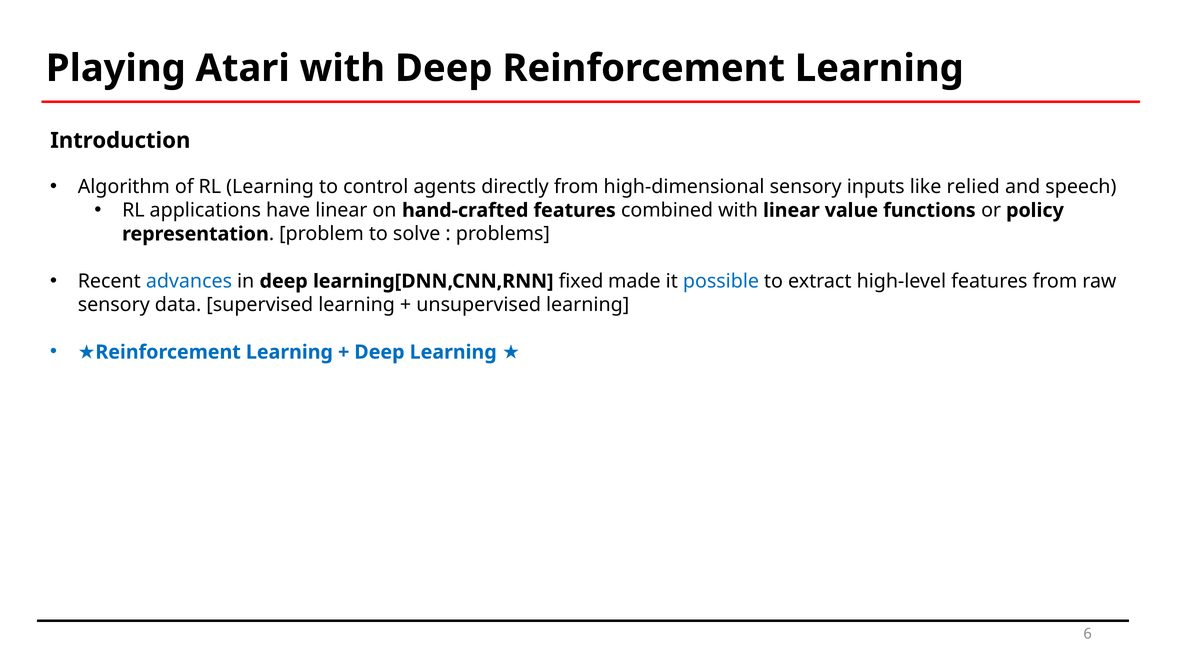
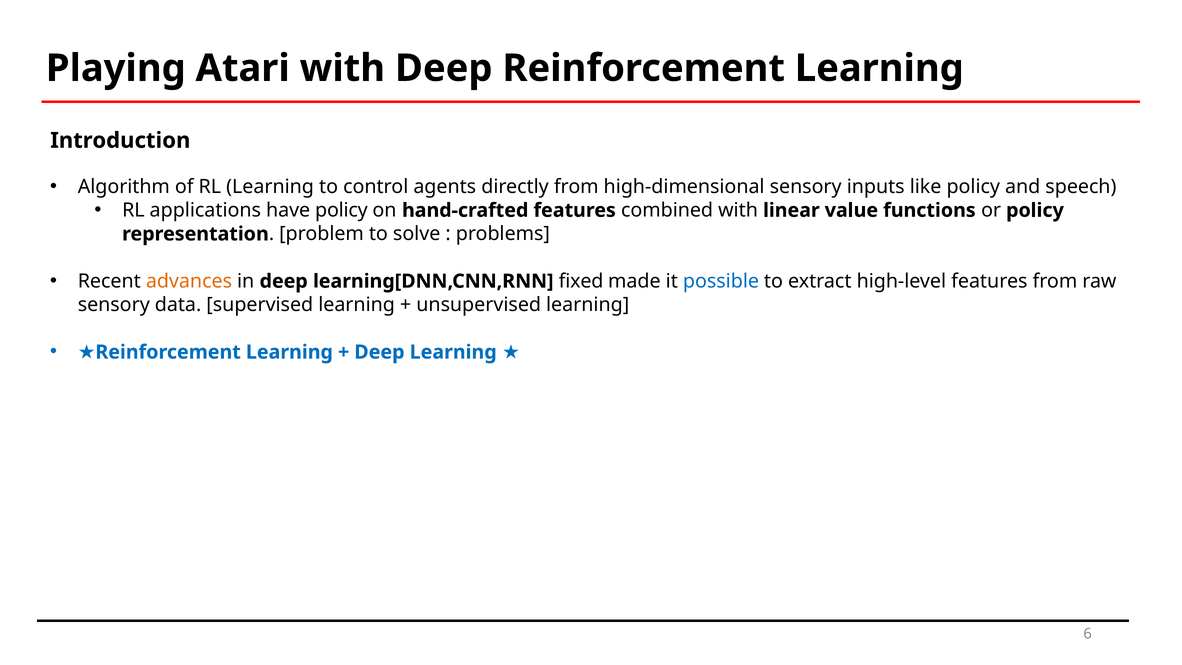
like relied: relied -> policy
have linear: linear -> policy
advances colour: blue -> orange
